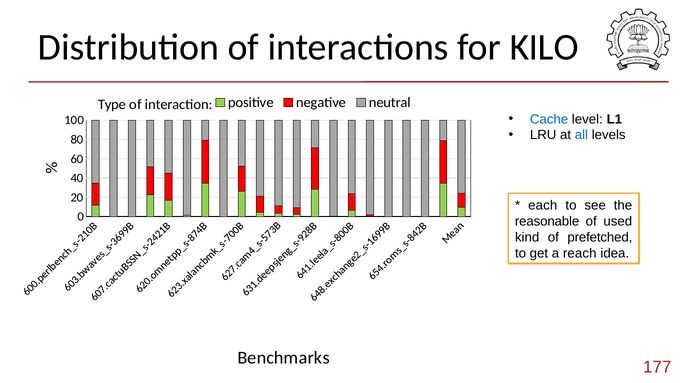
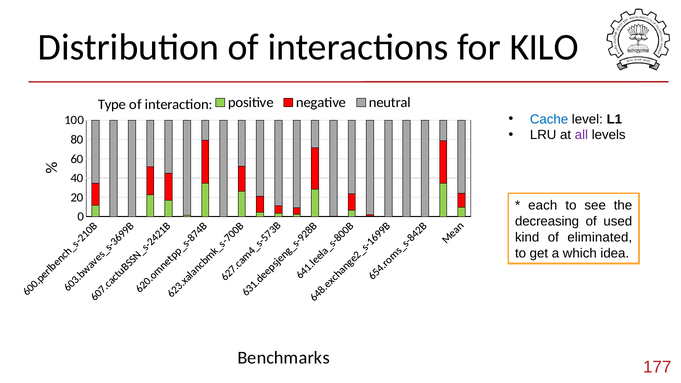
all colour: blue -> purple
reasonable: reasonable -> decreasing
prefetched: prefetched -> eliminated
reach: reach -> which
